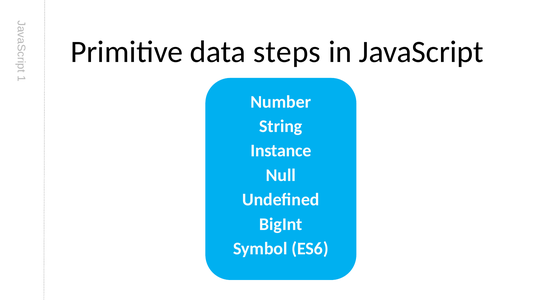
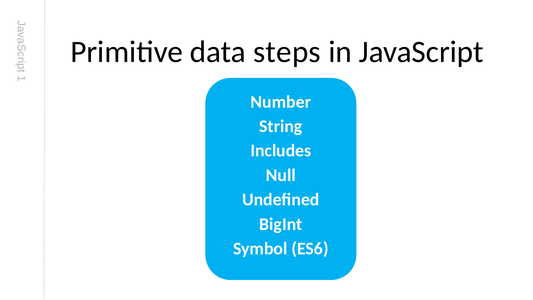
Instance: Instance -> Includes
